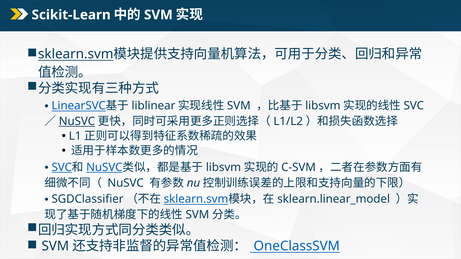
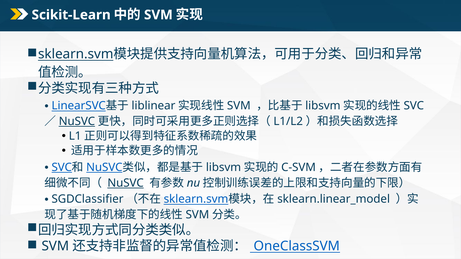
NuSVC at (126, 183) underline: none -> present
